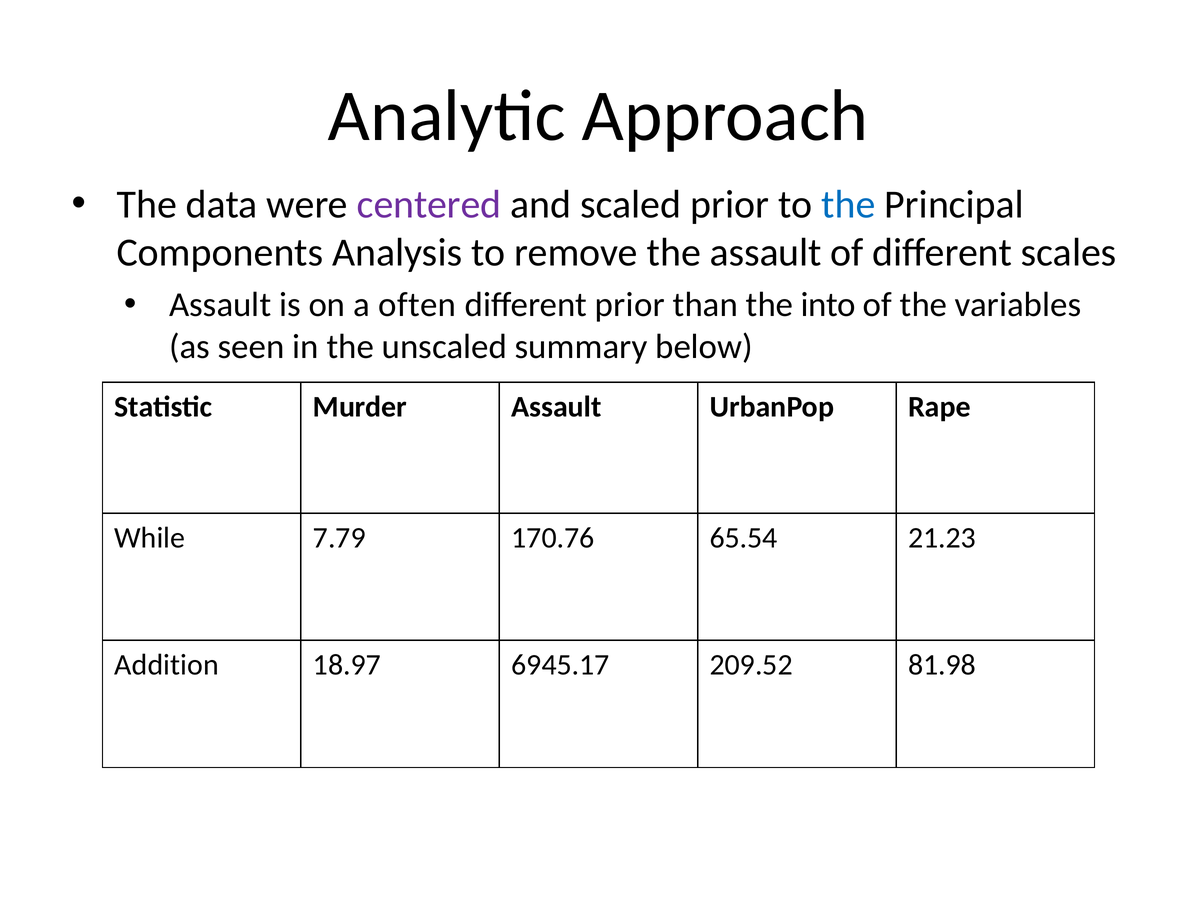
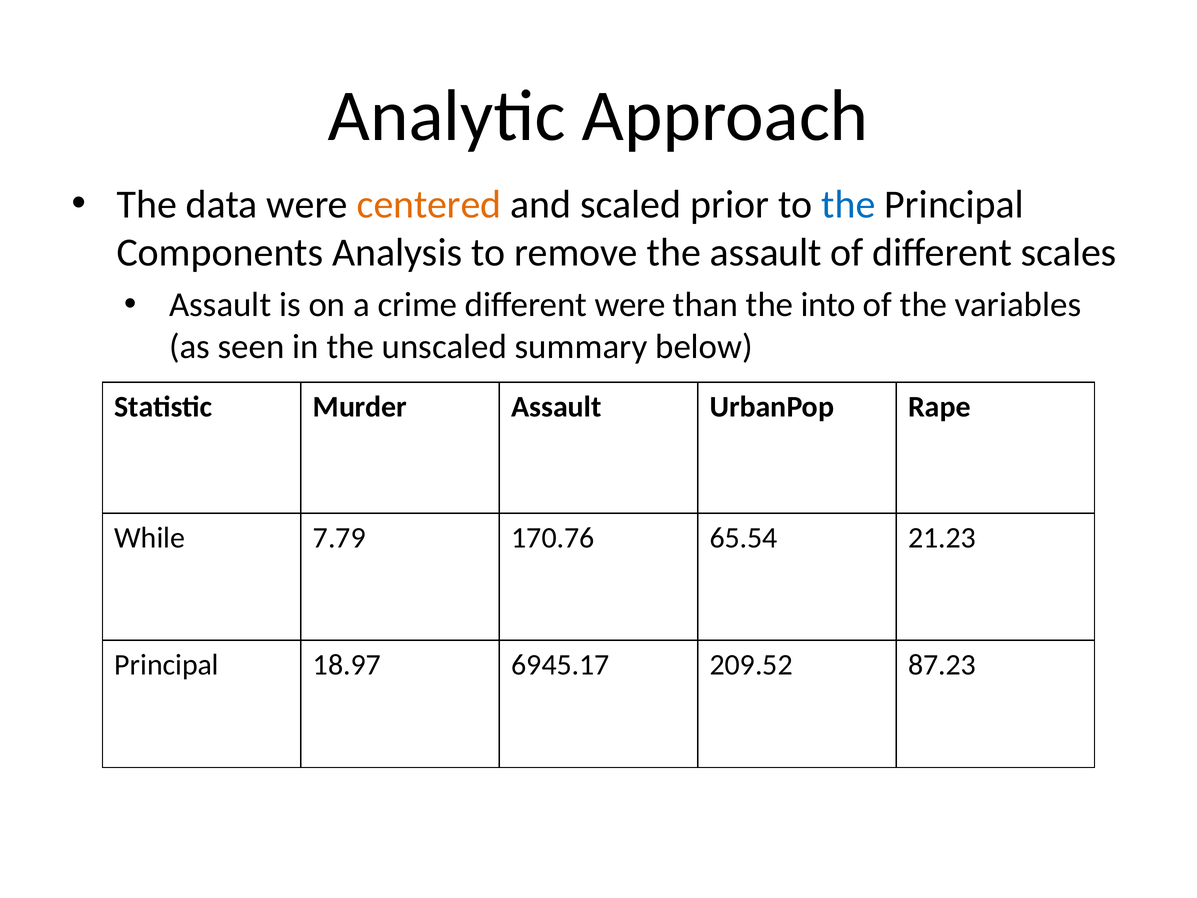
centered colour: purple -> orange
often: often -> crime
different prior: prior -> were
Addition at (167, 665): Addition -> Principal
81.98: 81.98 -> 87.23
